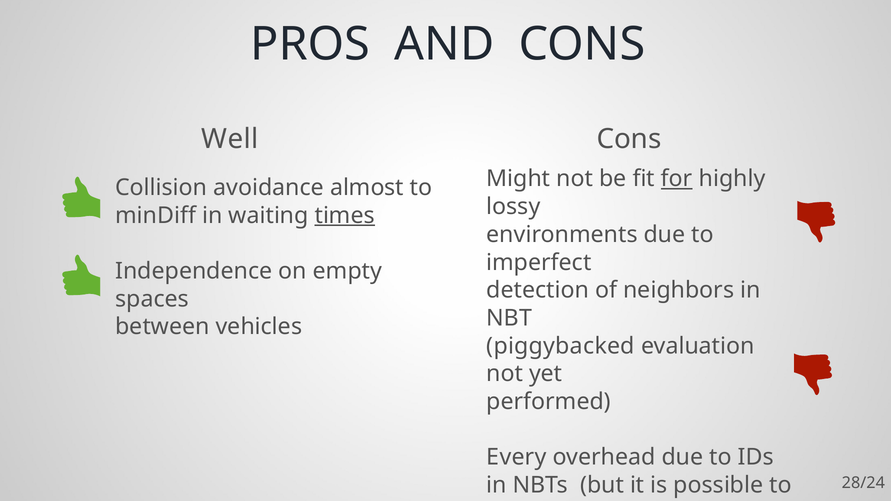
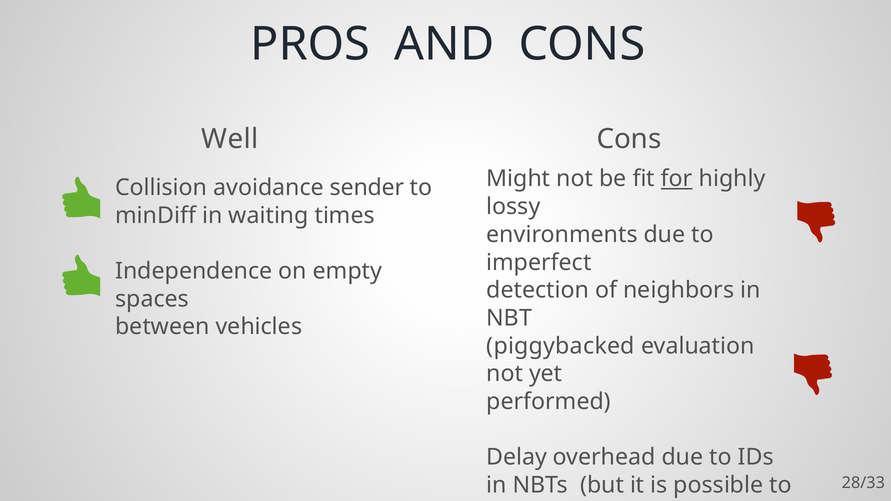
almost: almost -> sender
times underline: present -> none
Every: Every -> Delay
28/24: 28/24 -> 28/33
